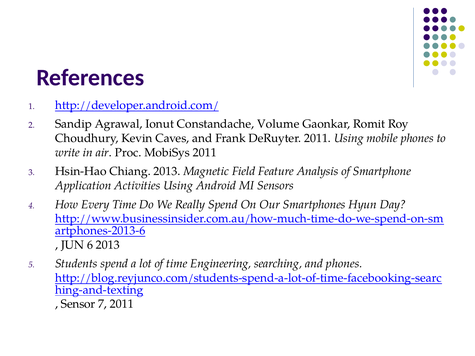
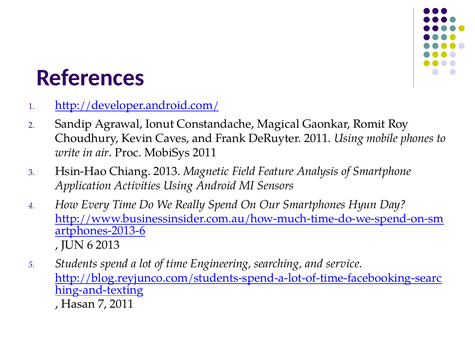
Volume: Volume -> Magical
and phones: phones -> service
Sensor: Sensor -> Hasan
